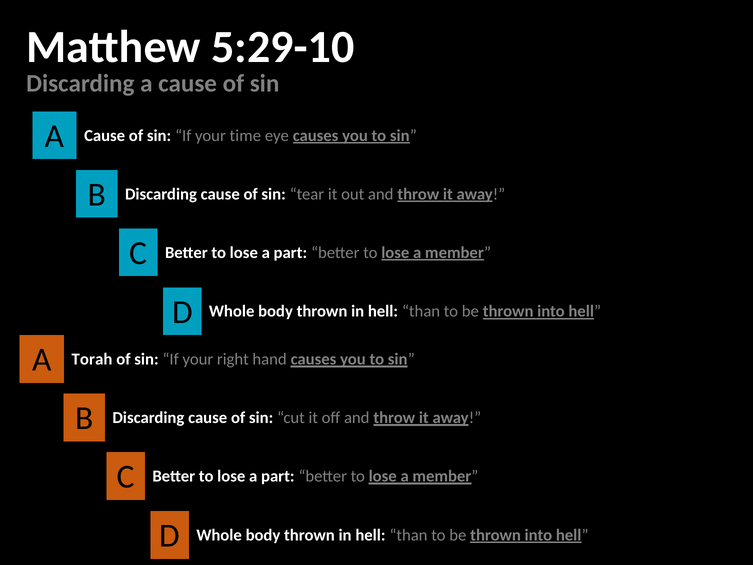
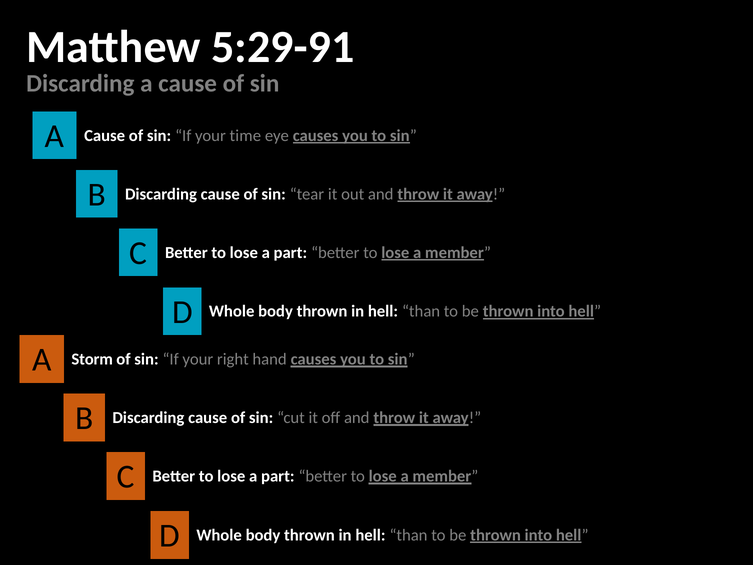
5:29-10: 5:29-10 -> 5:29-91
Torah: Torah -> Storm
